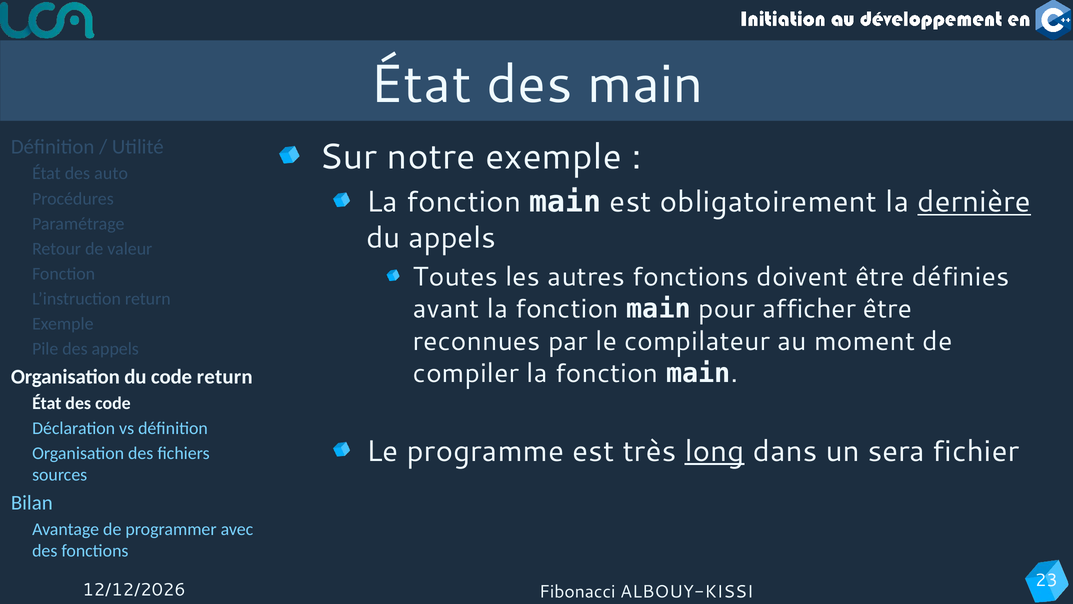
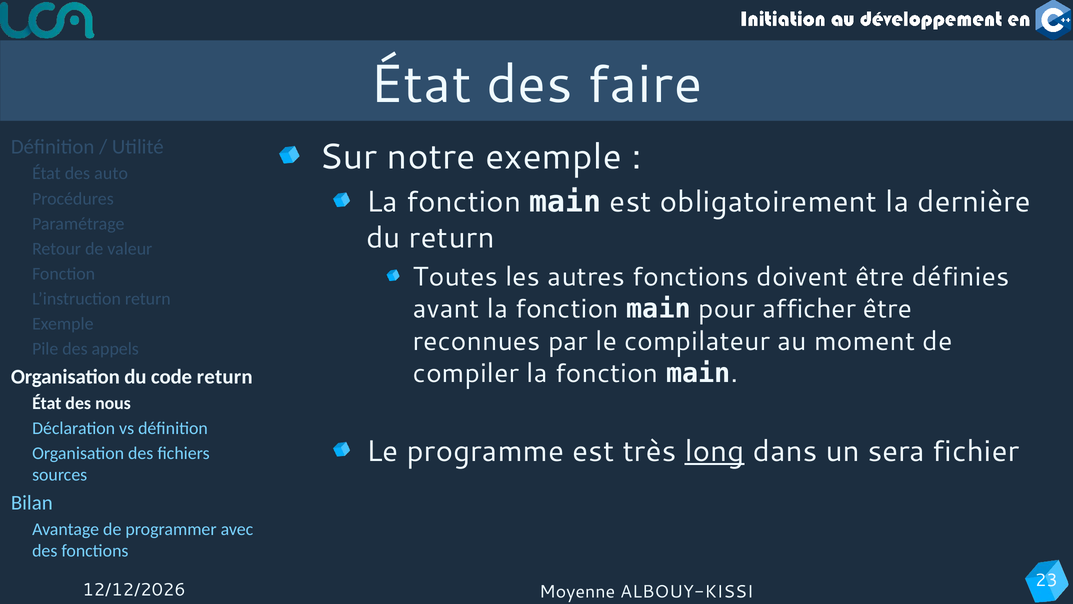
des main: main -> faire
dernière underline: present -> none
du appels: appels -> return
des code: code -> nous
Fibonacci: Fibonacci -> Moyenne
